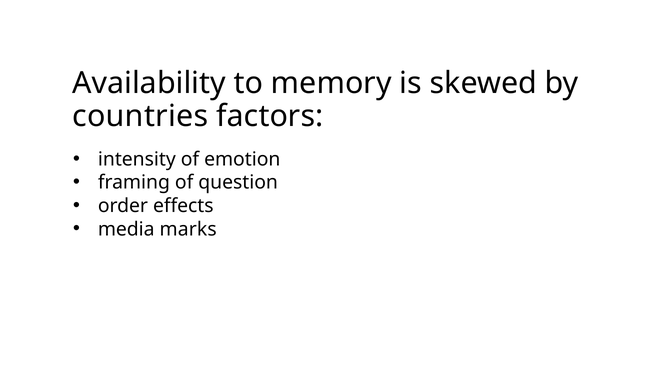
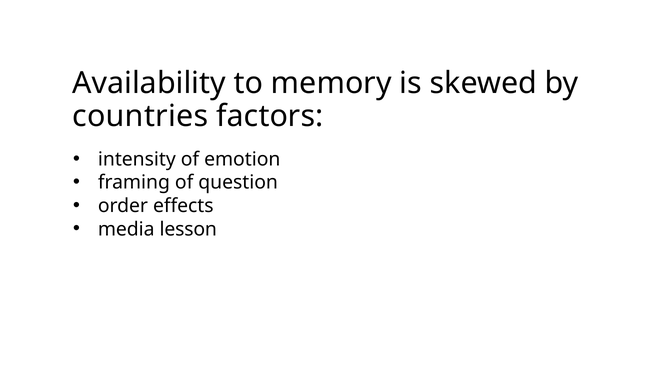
marks: marks -> lesson
